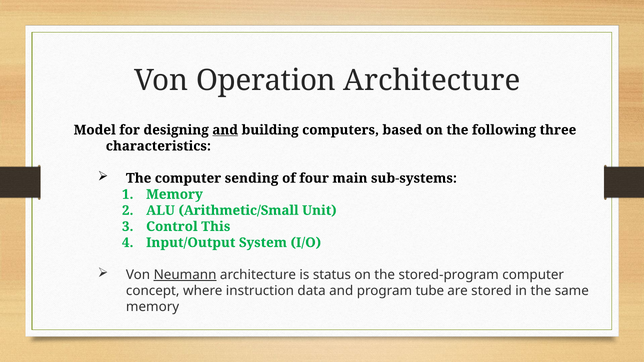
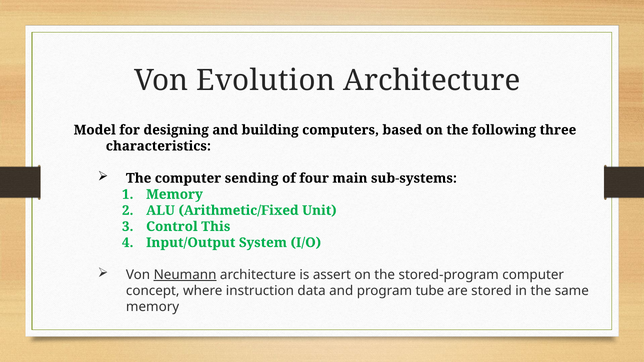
Operation: Operation -> Evolution
and at (225, 130) underline: present -> none
Arithmetic/Small: Arithmetic/Small -> Arithmetic/Fixed
status: status -> assert
